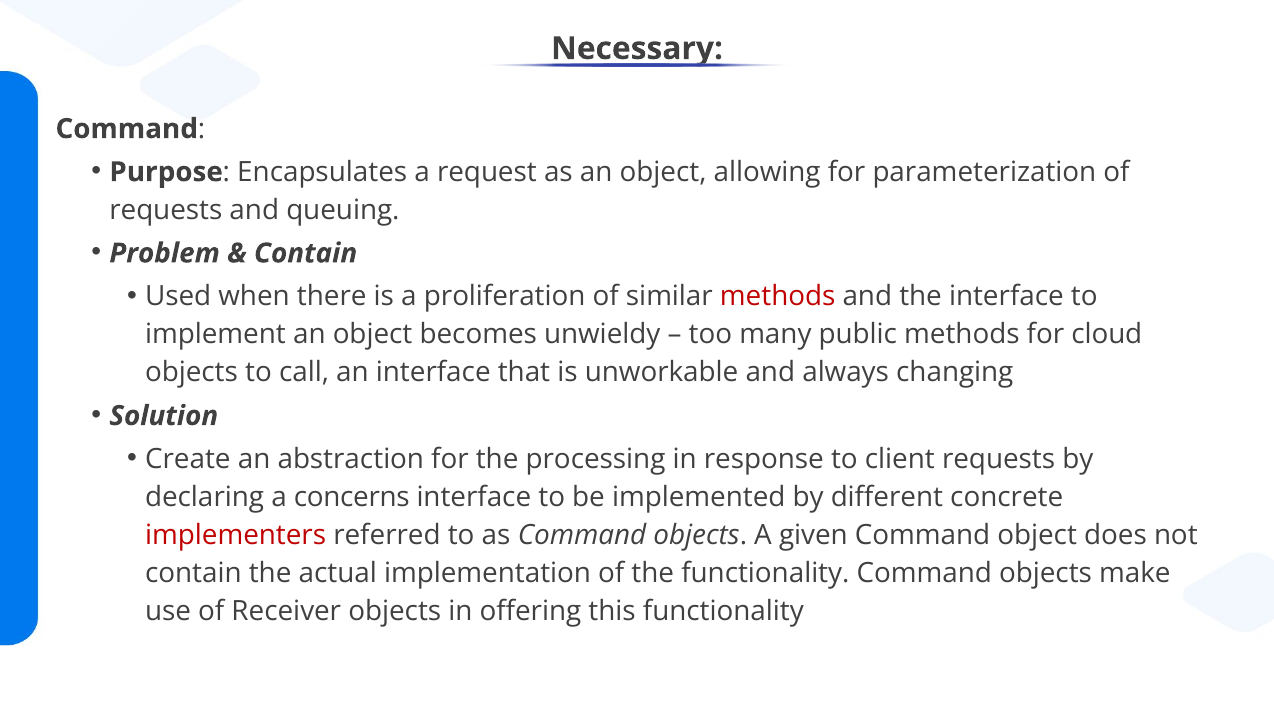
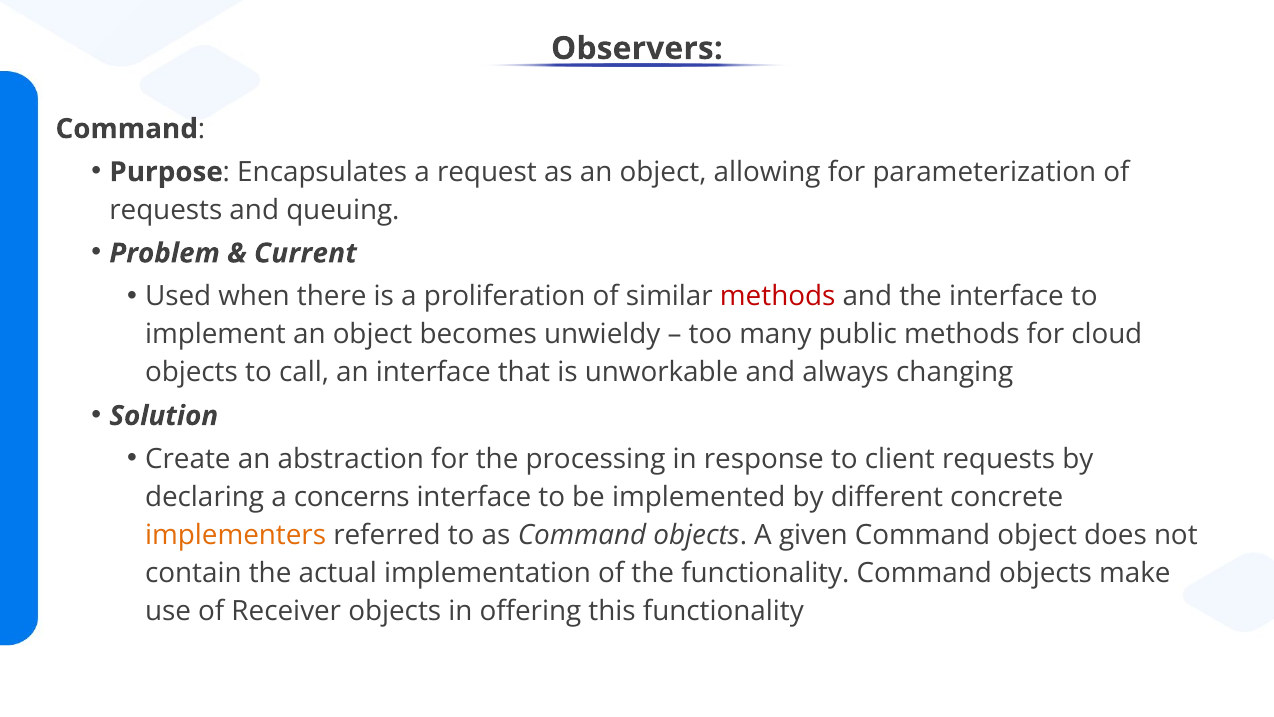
Necessary: Necessary -> Observers
Contain at (306, 253): Contain -> Current
implementers colour: red -> orange
